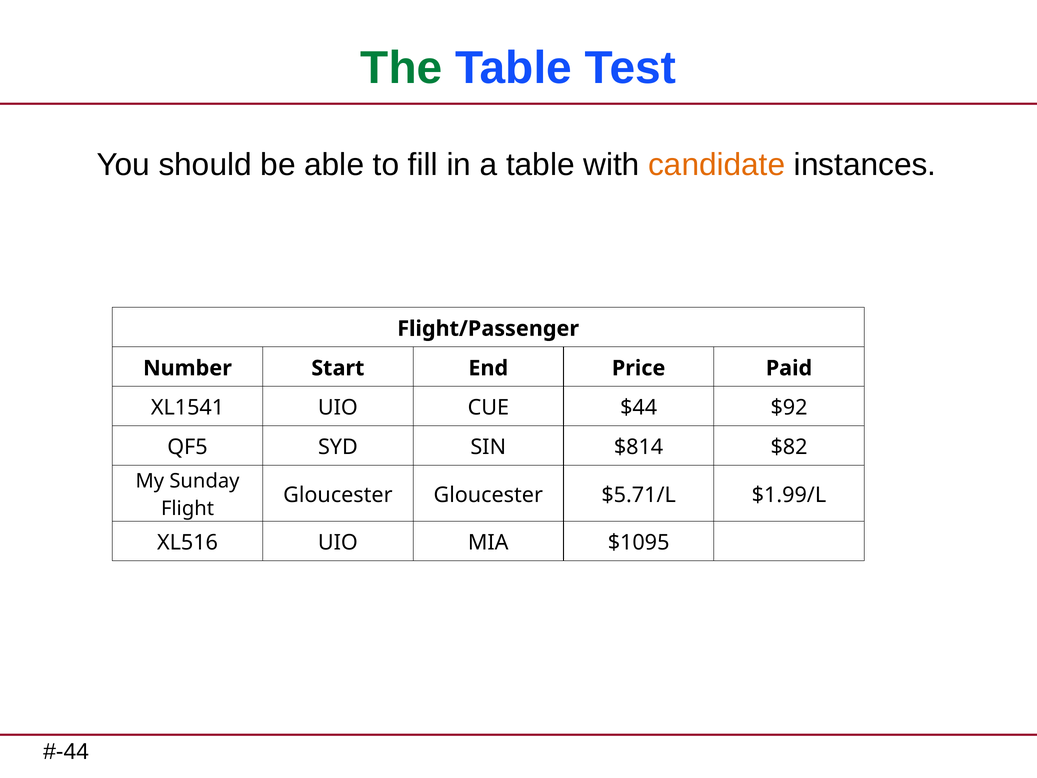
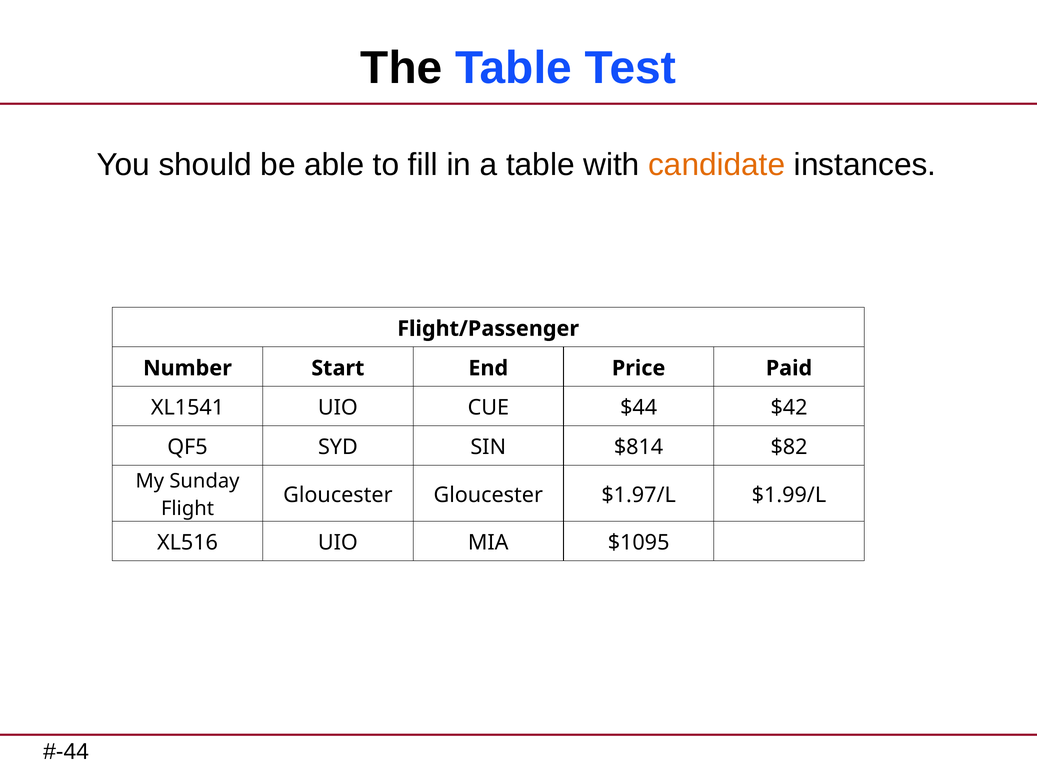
The colour: green -> black
$92: $92 -> $42
$5.71/L: $5.71/L -> $1.97/L
